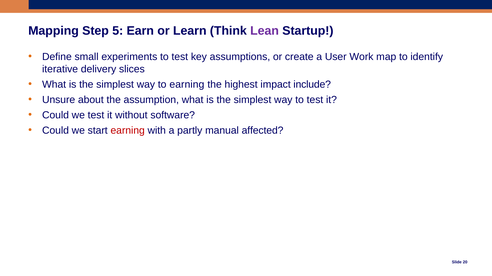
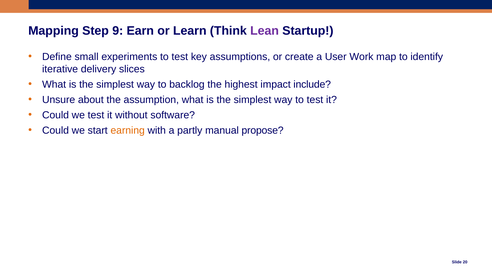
5: 5 -> 9
to earning: earning -> backlog
earning at (128, 131) colour: red -> orange
affected: affected -> propose
